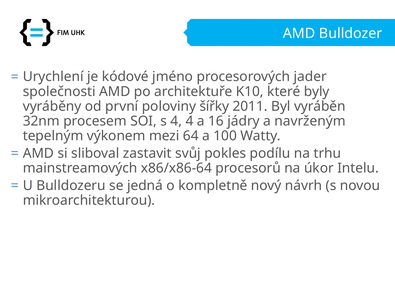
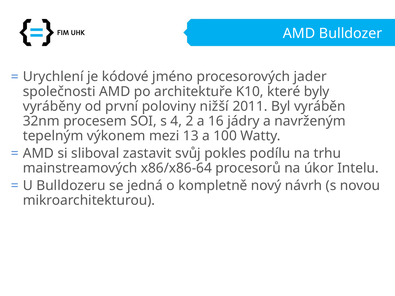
šířky: šířky -> nižší
4 4: 4 -> 2
64: 64 -> 13
